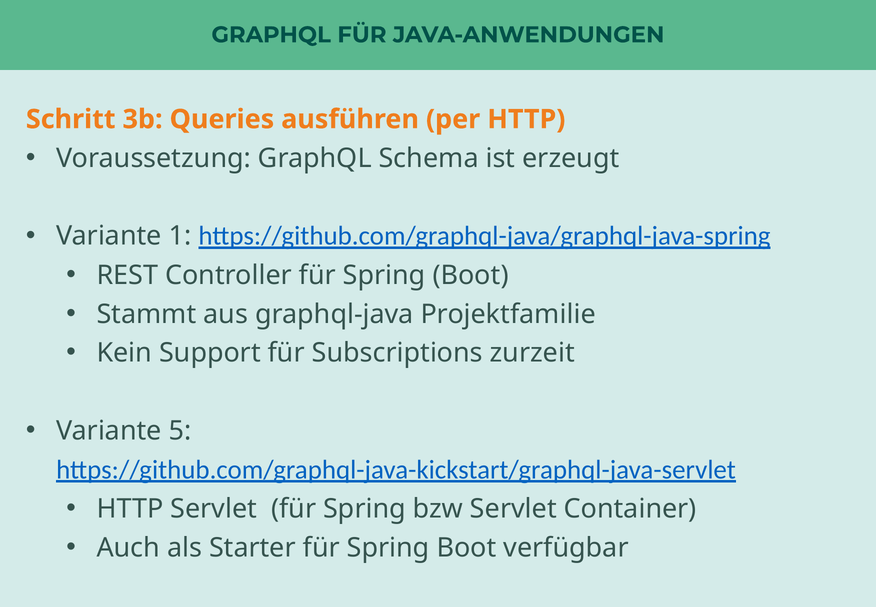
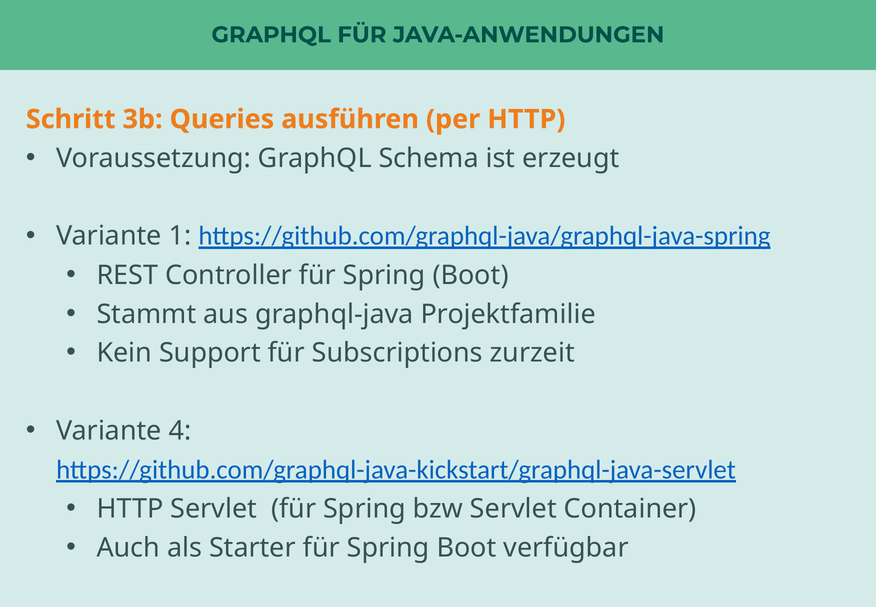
5: 5 -> 4
